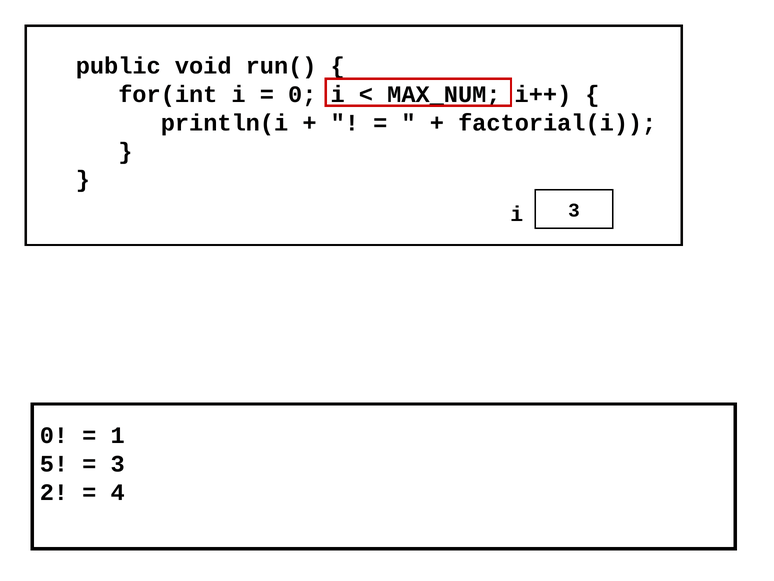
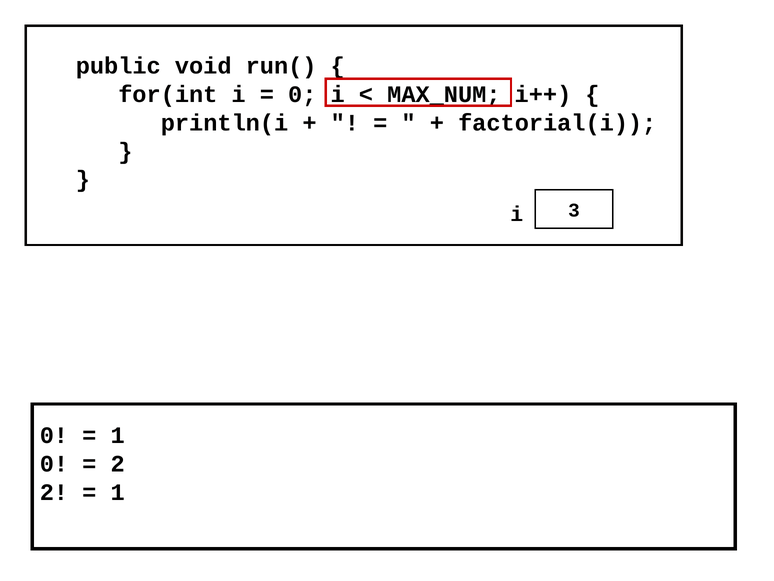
5 at (54, 463): 5 -> 0
3 at (118, 463): 3 -> 2
4 at (118, 492): 4 -> 1
